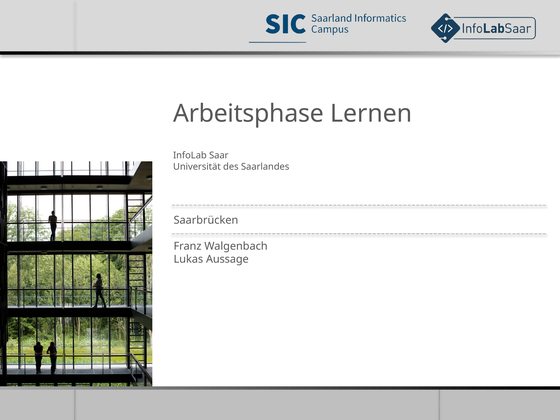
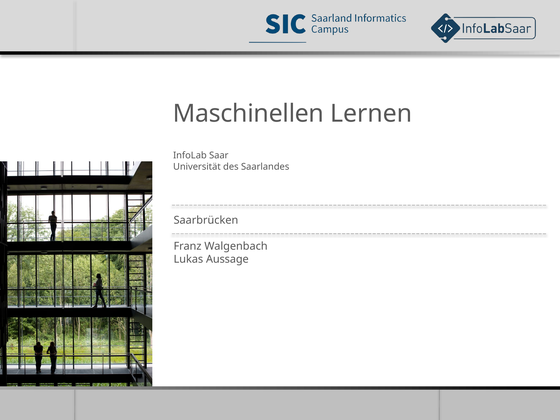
Arbeitsphase: Arbeitsphase -> Maschinellen
